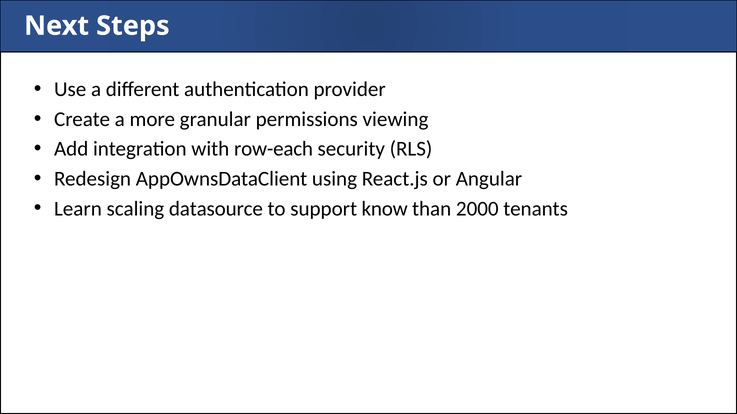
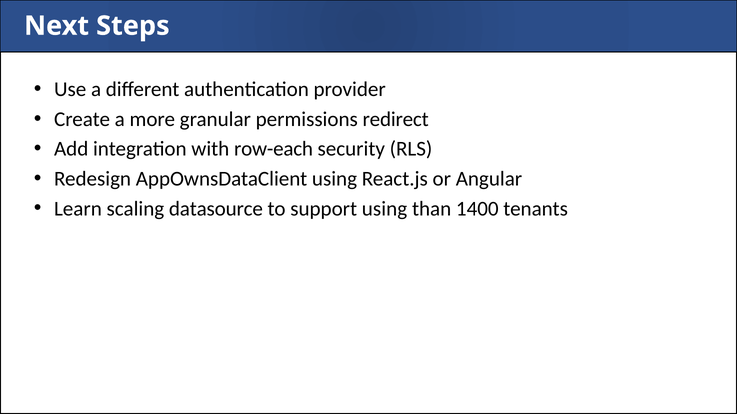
viewing: viewing -> redirect
support know: know -> using
2000: 2000 -> 1400
